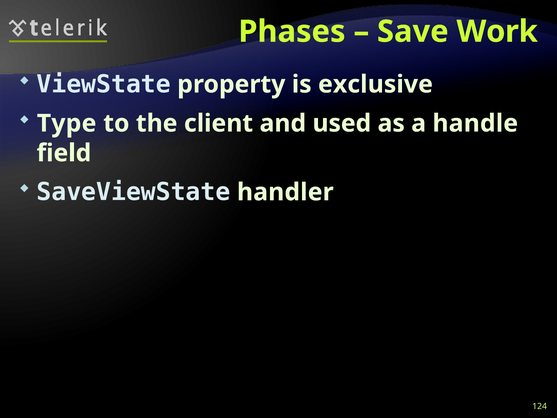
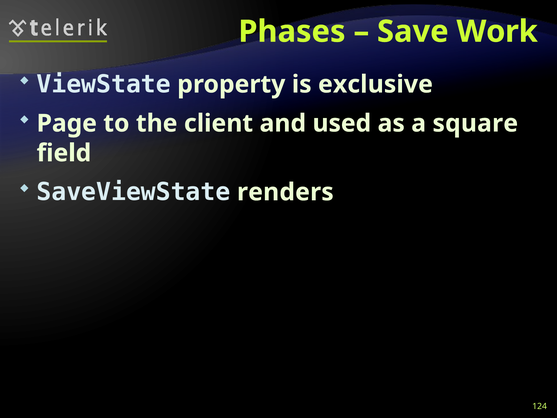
Type: Type -> Page
handle: handle -> square
handler: handler -> renders
